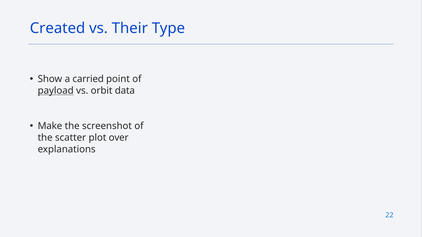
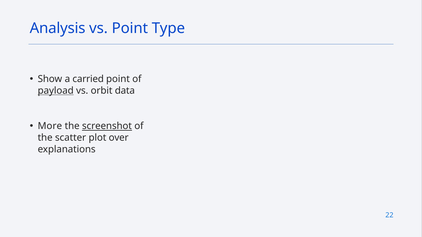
Created: Created -> Analysis
vs Their: Their -> Point
Make: Make -> More
screenshot underline: none -> present
